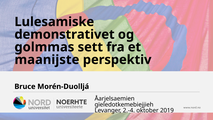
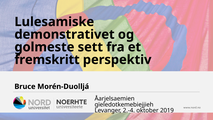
golmmas: golmmas -> golmeste
maanijste: maanijste -> fremskritt
